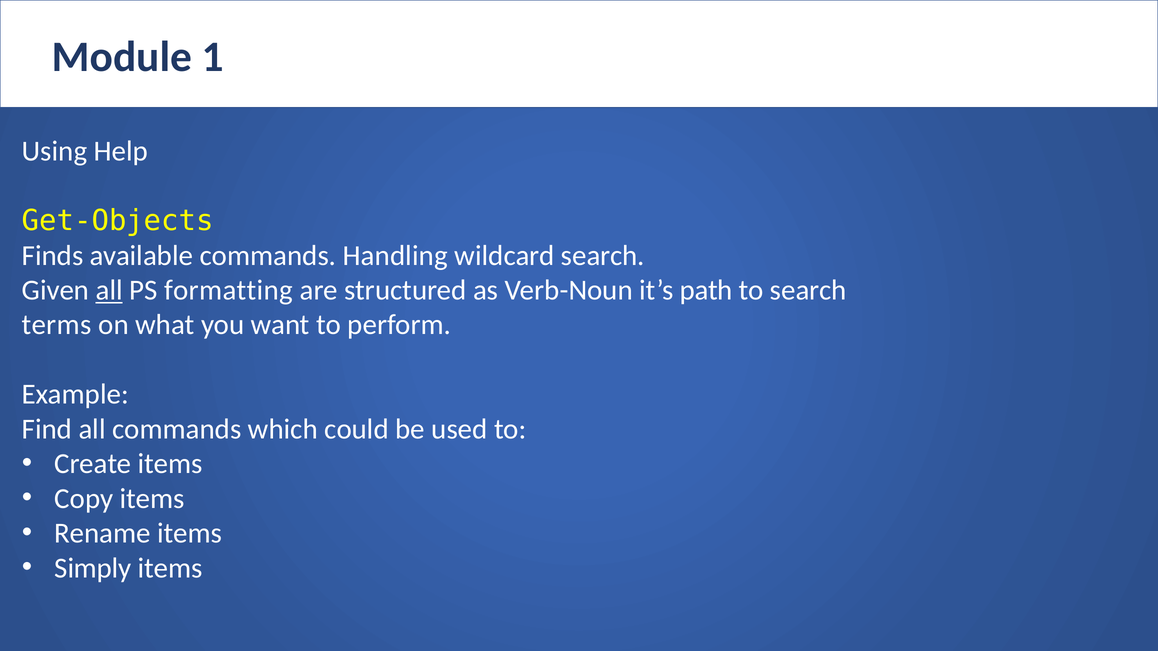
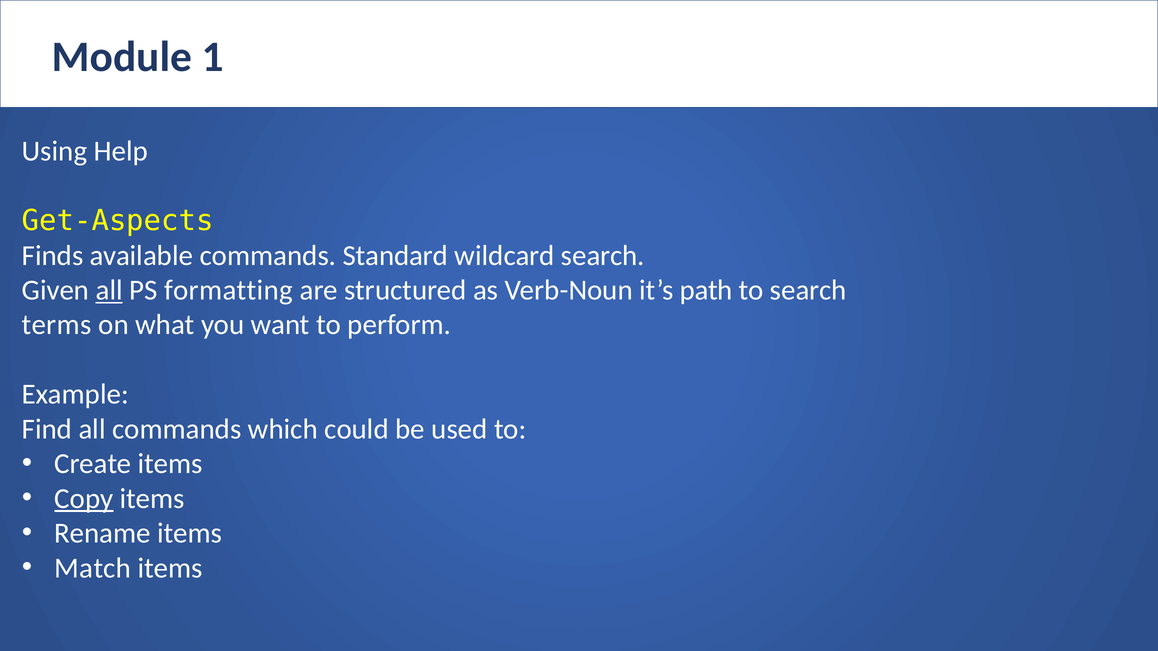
Get-Objects: Get-Objects -> Get-Aspects
Handling: Handling -> Standard
Copy underline: none -> present
Simply: Simply -> Match
